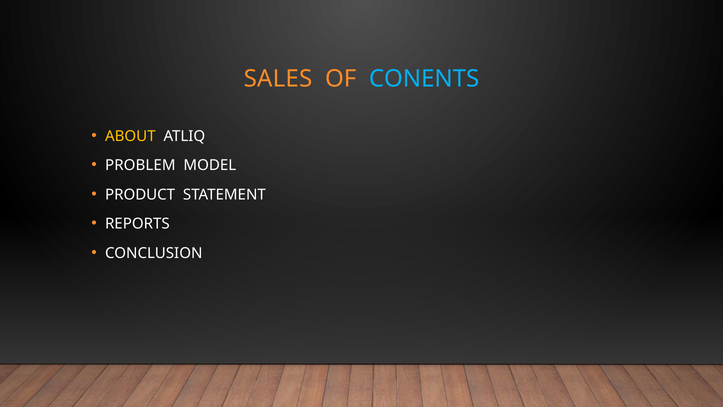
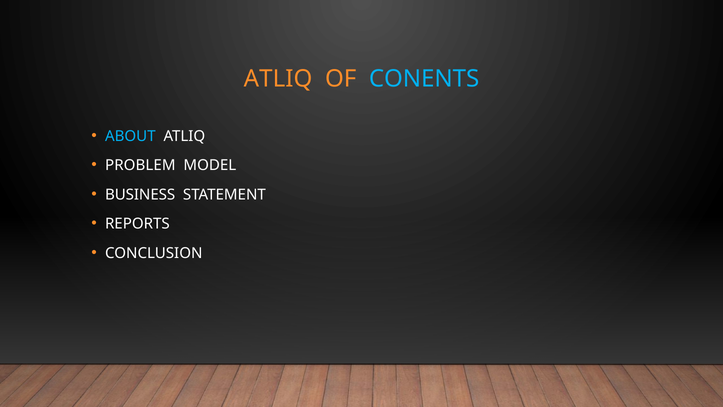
SALES at (278, 79): SALES -> ATLIQ
ABOUT colour: yellow -> light blue
PRODUCT: PRODUCT -> BUSINESS
